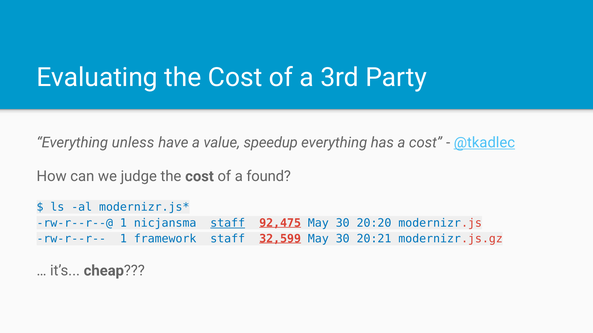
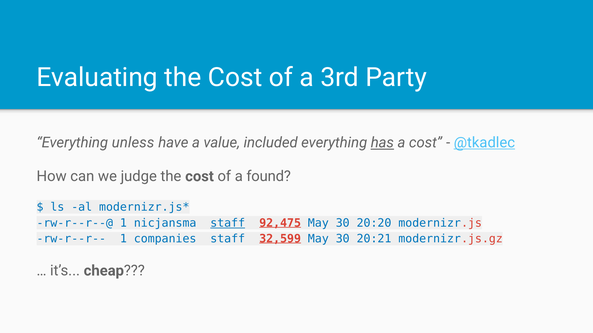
speedup: speedup -> included
has underline: none -> present
framework: framework -> companies
